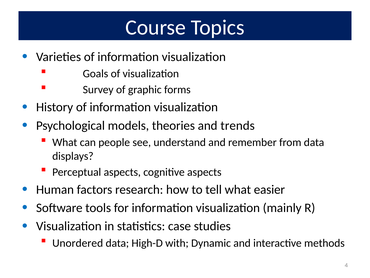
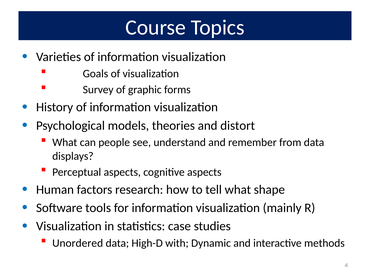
trends: trends -> distort
easier: easier -> shape
